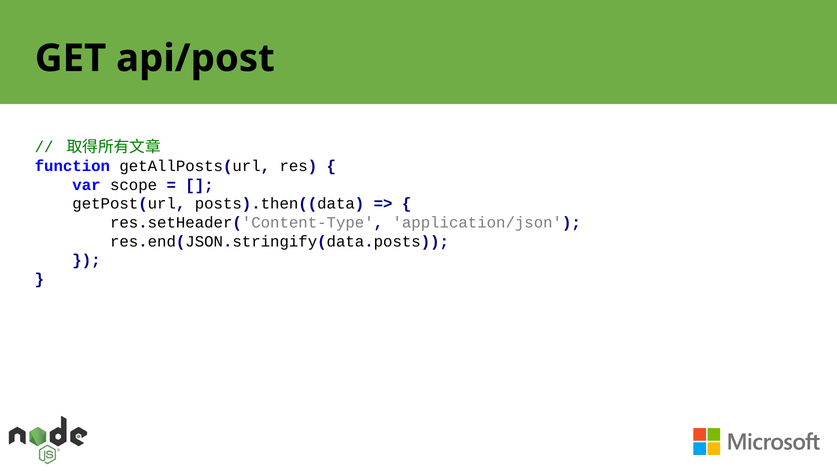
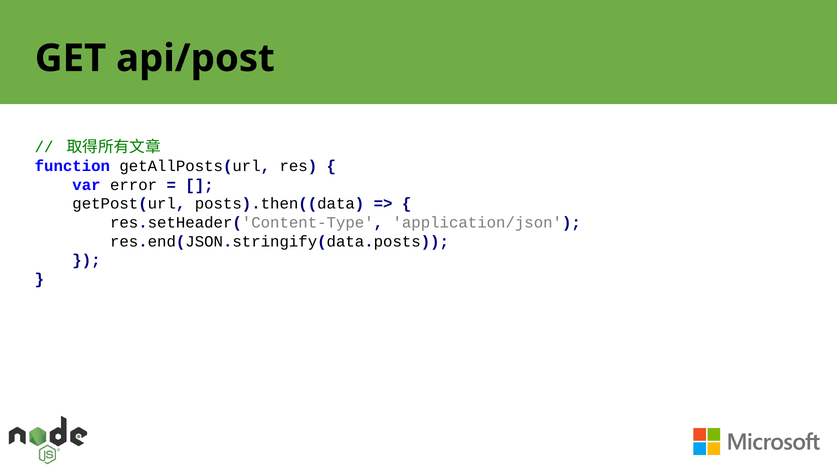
scope: scope -> error
